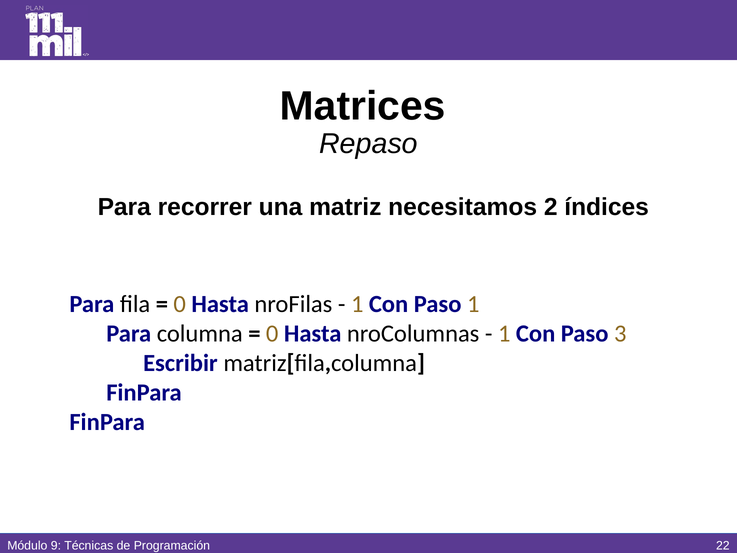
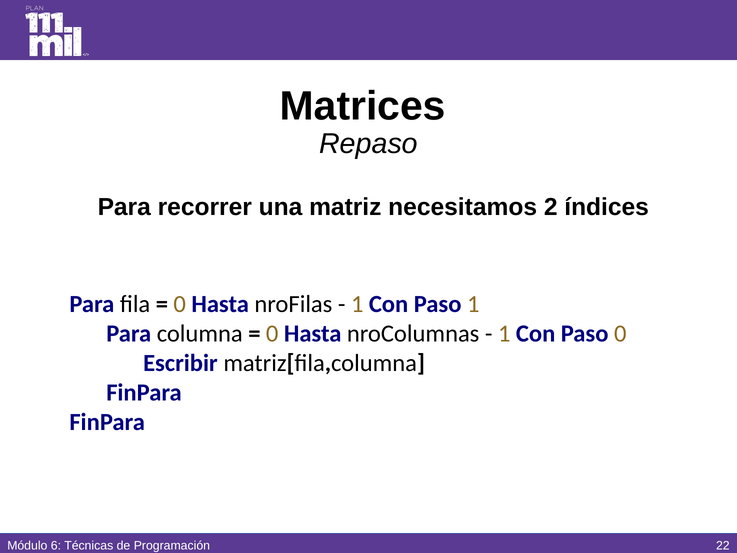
Paso 3: 3 -> 0
9: 9 -> 6
